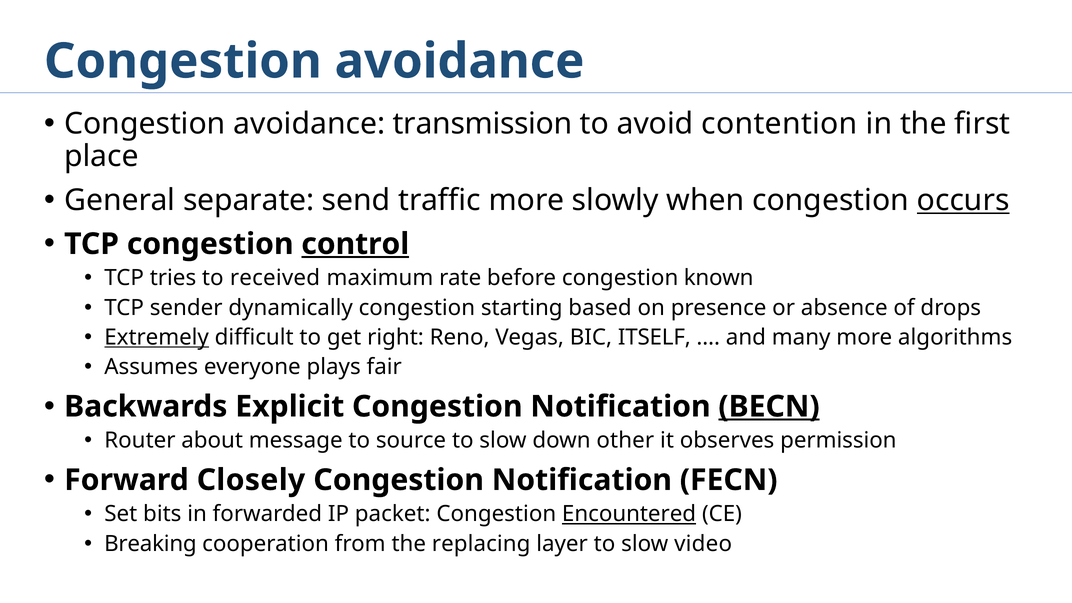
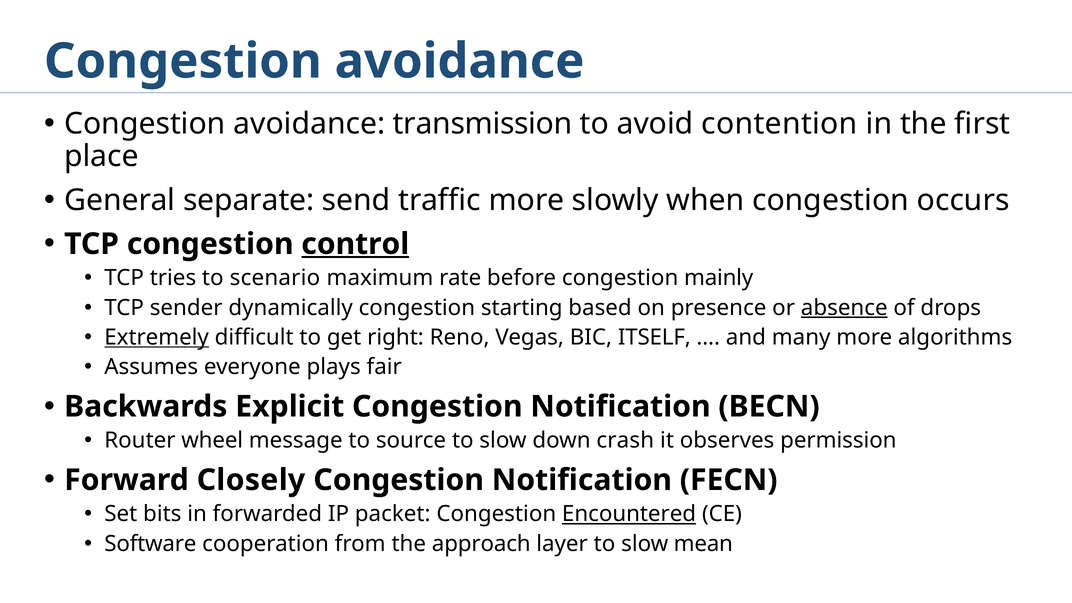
occurs underline: present -> none
received: received -> scenario
known: known -> mainly
absence underline: none -> present
BECN underline: present -> none
about: about -> wheel
other: other -> crash
Breaking: Breaking -> Software
replacing: replacing -> approach
video: video -> mean
